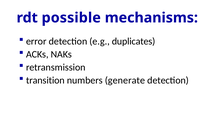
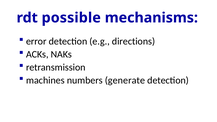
duplicates: duplicates -> directions
transition: transition -> machines
